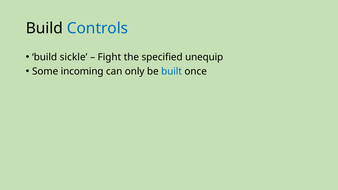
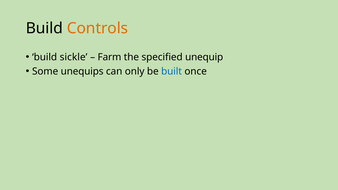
Controls colour: blue -> orange
Fight: Fight -> Farm
incoming: incoming -> unequips
